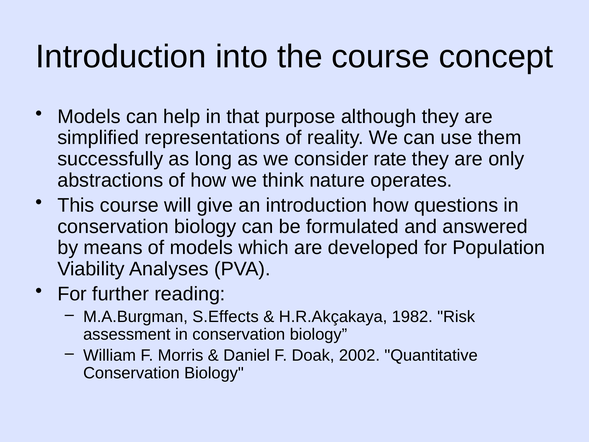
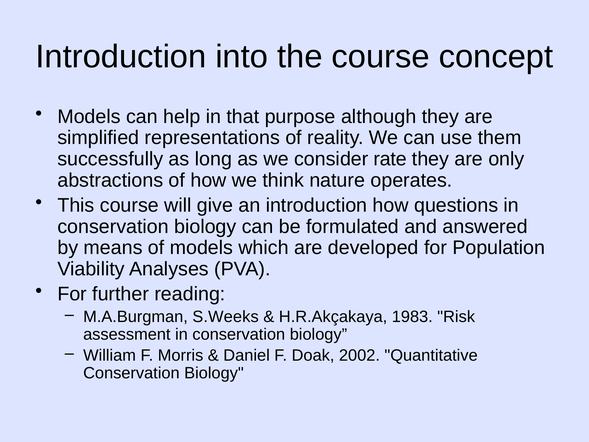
S.Effects: S.Effects -> S.Weeks
1982: 1982 -> 1983
